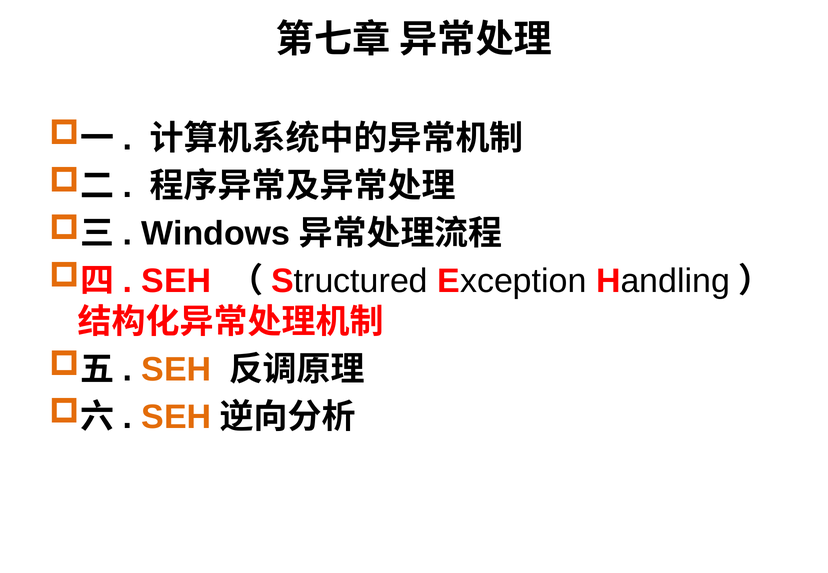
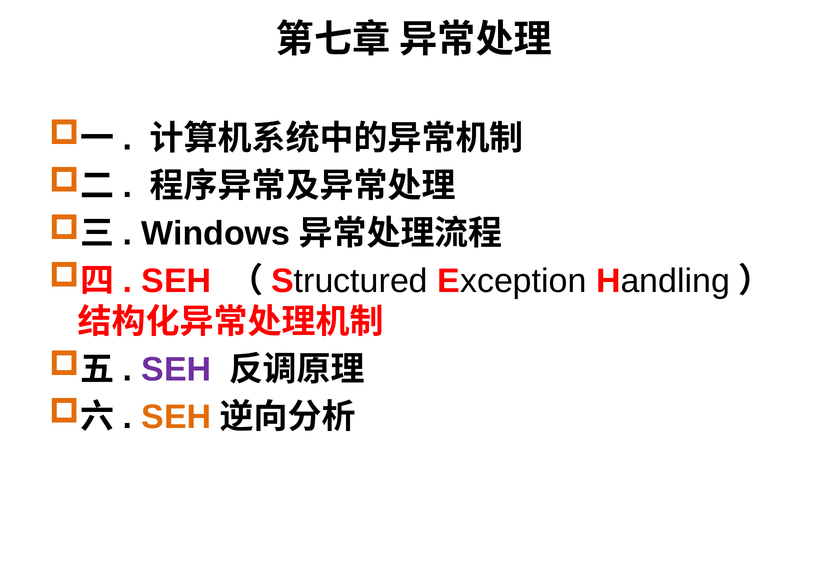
SEH at (176, 370) colour: orange -> purple
